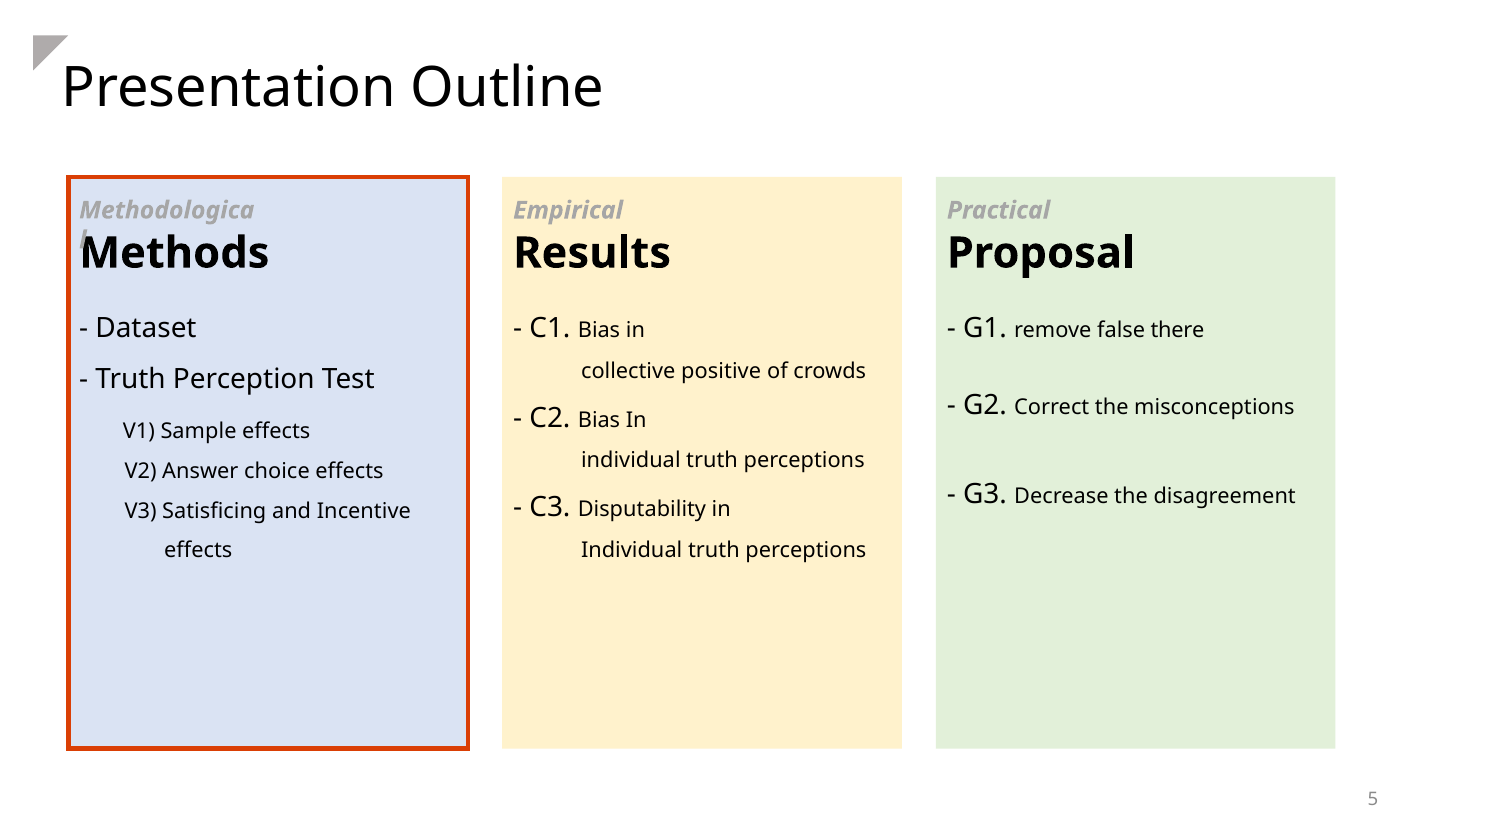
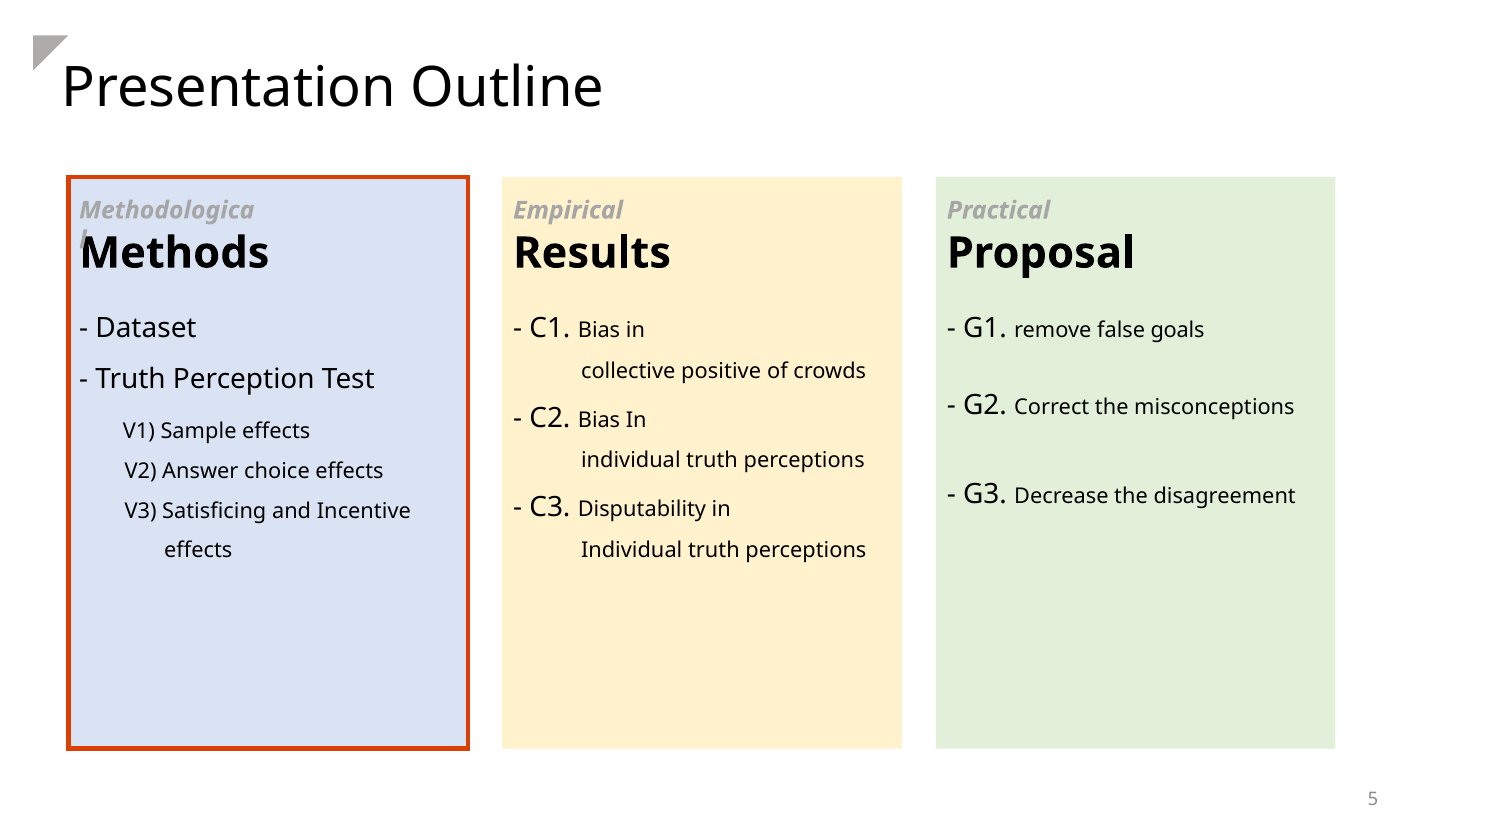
there: there -> goals
